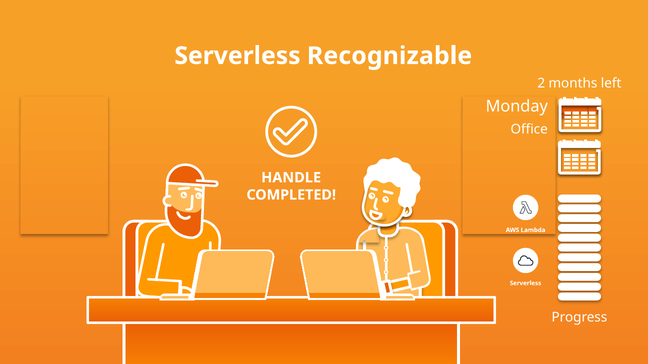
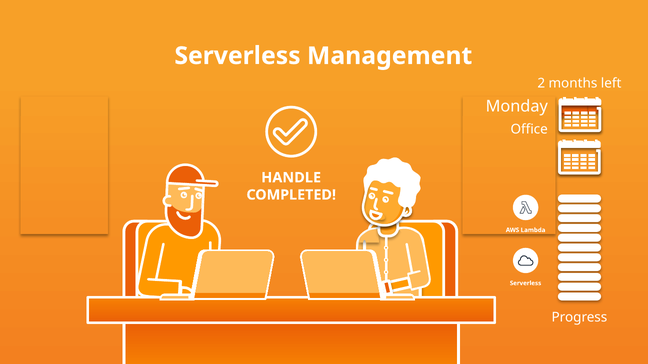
Recognizable: Recognizable -> Management
